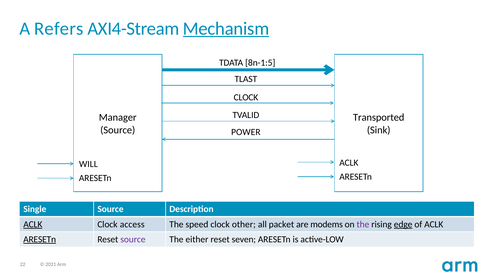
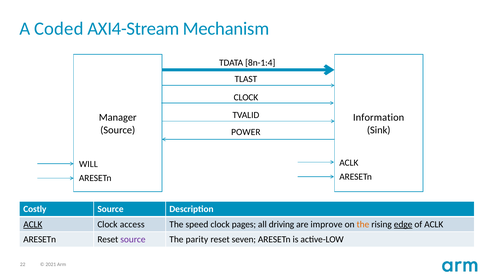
Refers: Refers -> Coded
Mechanism underline: present -> none
8n-1:5: 8n-1:5 -> 8n-1:4
Transported: Transported -> Information
Single: Single -> Costly
other: other -> pages
packet: packet -> driving
modems: modems -> improve
the at (363, 224) colour: purple -> orange
ARESETn at (40, 239) underline: present -> none
either: either -> parity
